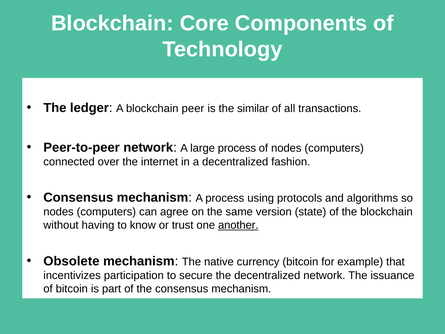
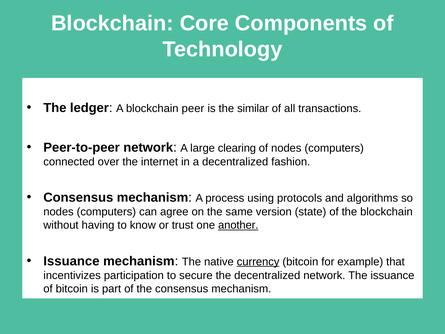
large process: process -> clearing
Obsolete at (71, 261): Obsolete -> Issuance
currency underline: none -> present
